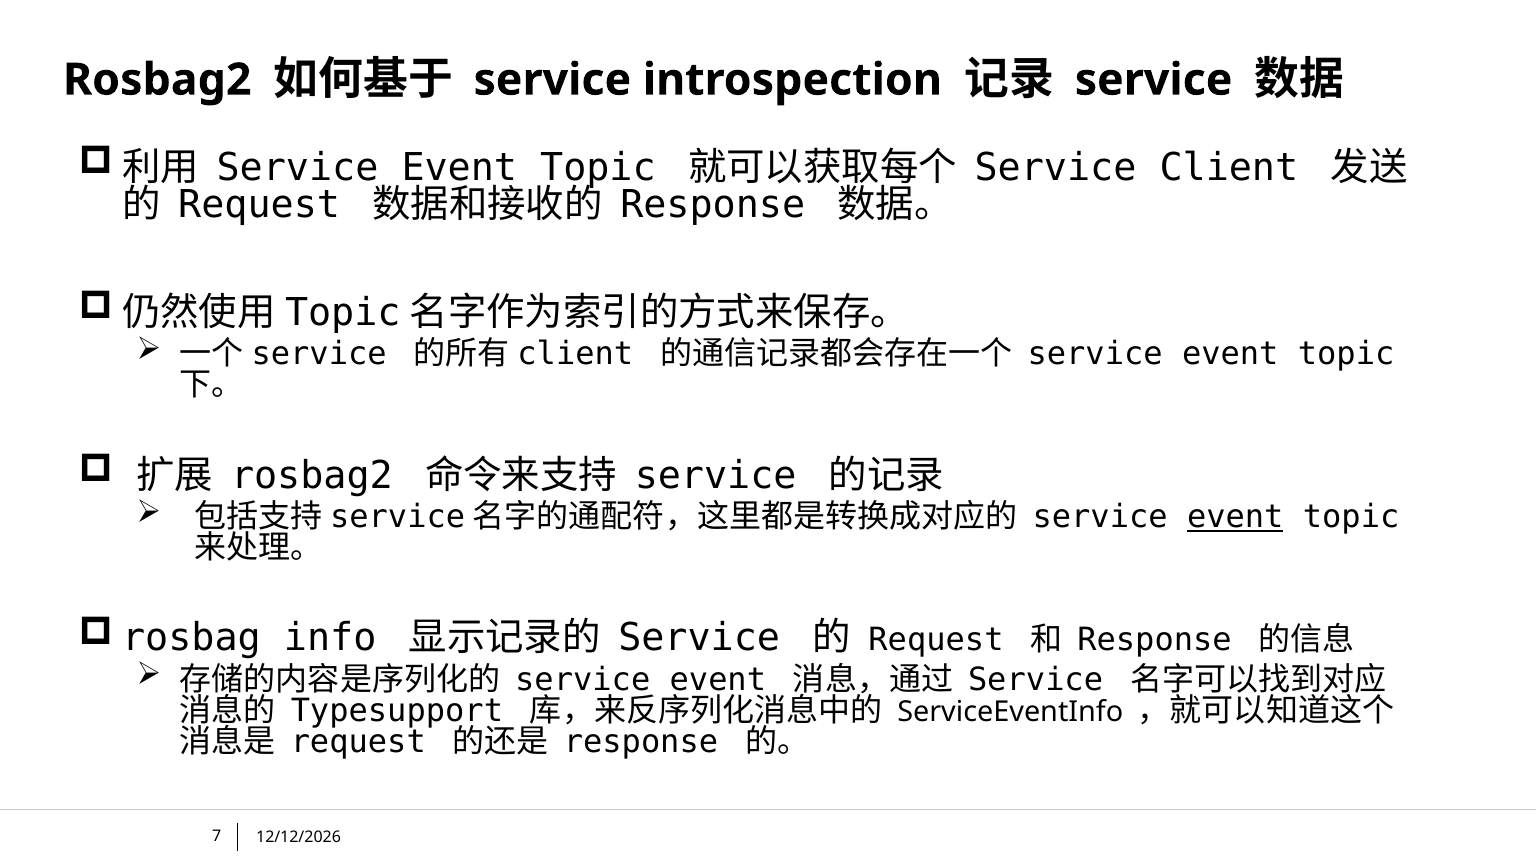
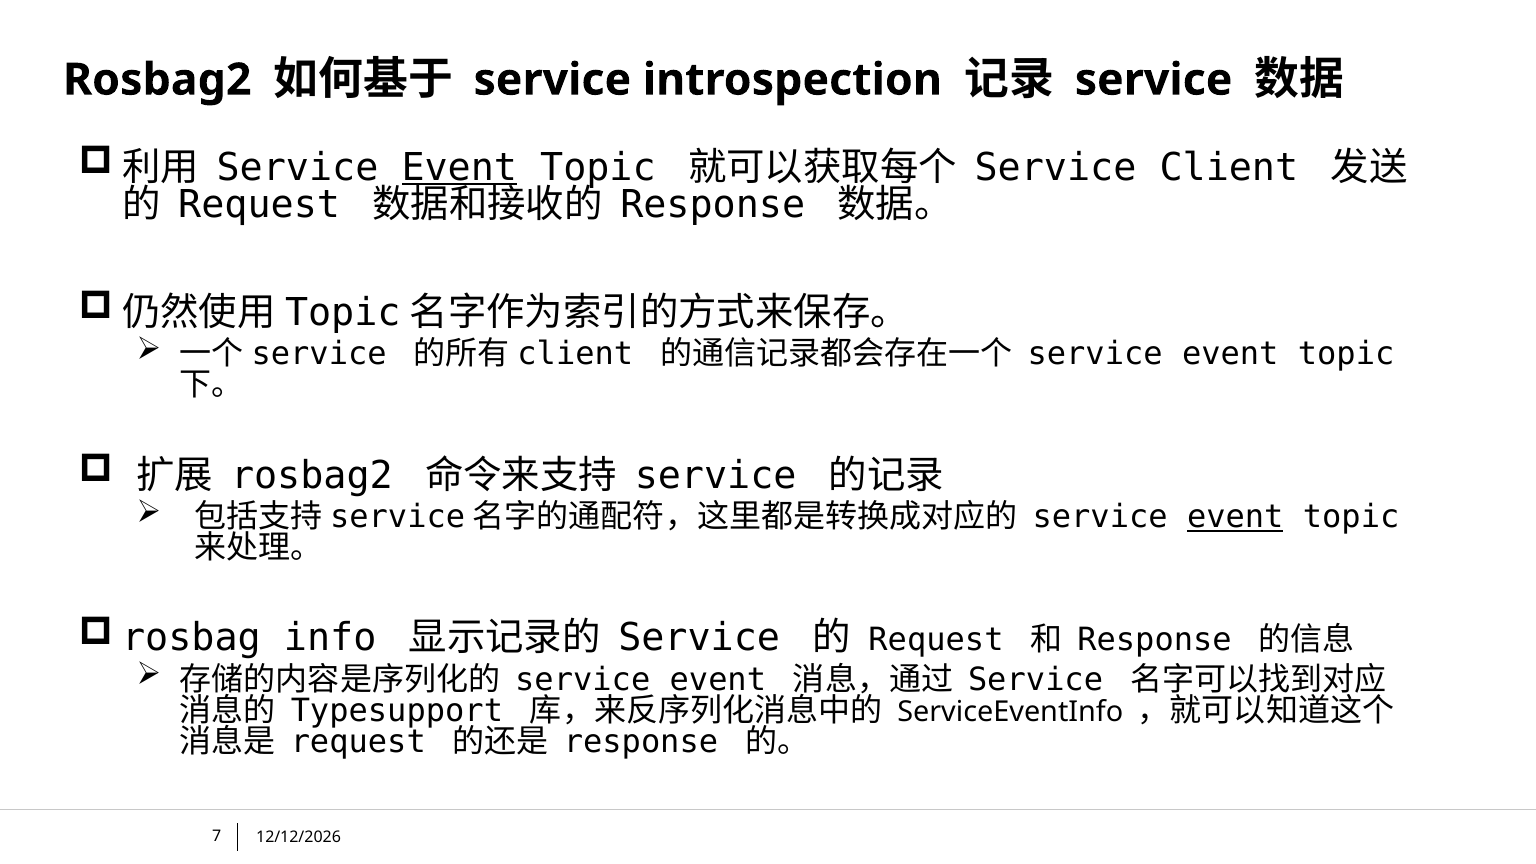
Event at (459, 168) underline: none -> present
